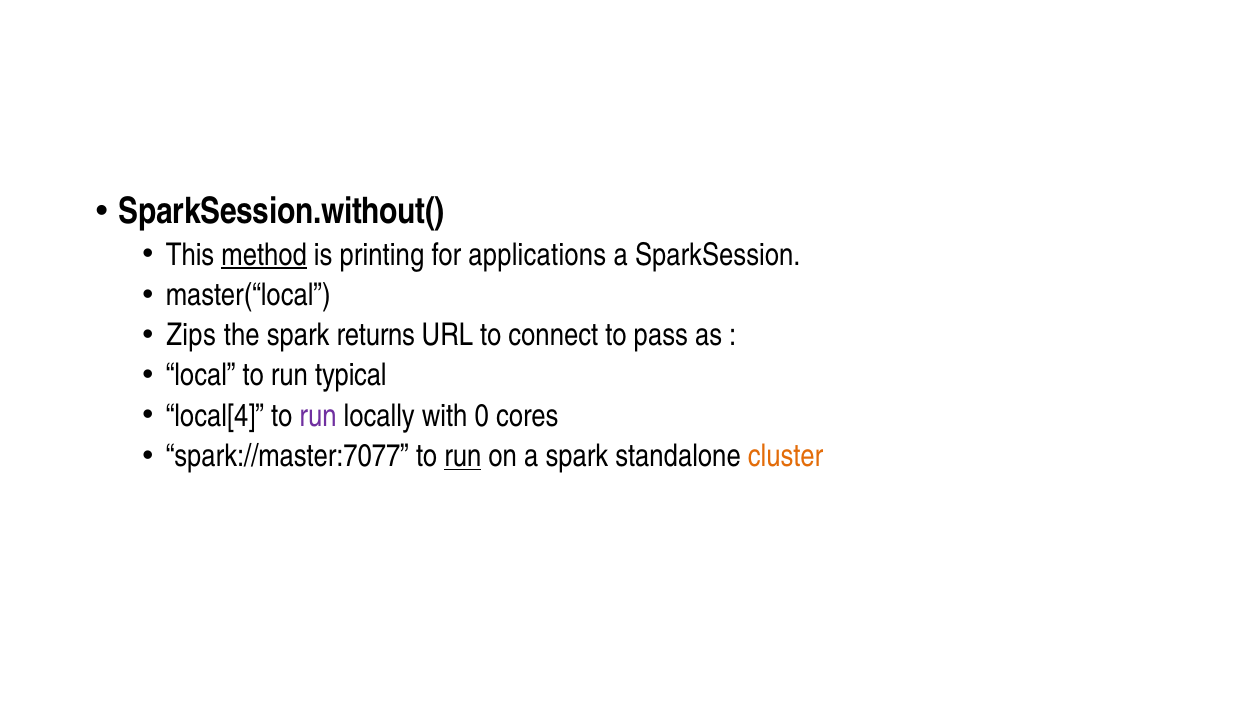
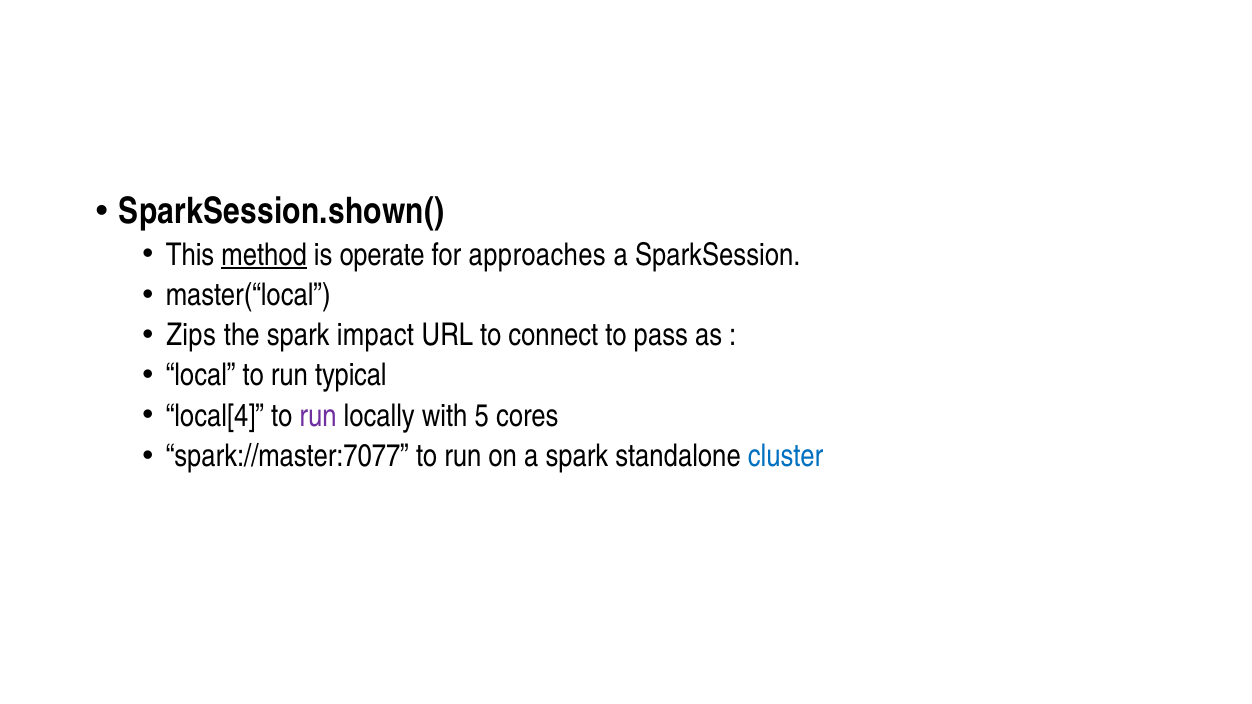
SparkSession.without(: SparkSession.without( -> SparkSession.shown(
printing: printing -> operate
applications: applications -> approaches
returns: returns -> impact
0: 0 -> 5
run at (463, 456) underline: present -> none
cluster colour: orange -> blue
